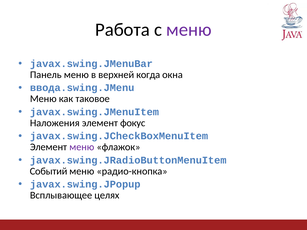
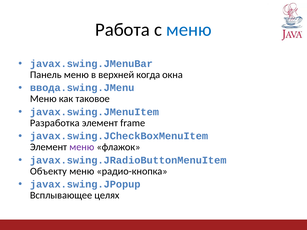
меню at (189, 30) colour: purple -> blue
Наложения: Наложения -> Разработка
фокус: фокус -> frame
Событий: Событий -> Объекту
